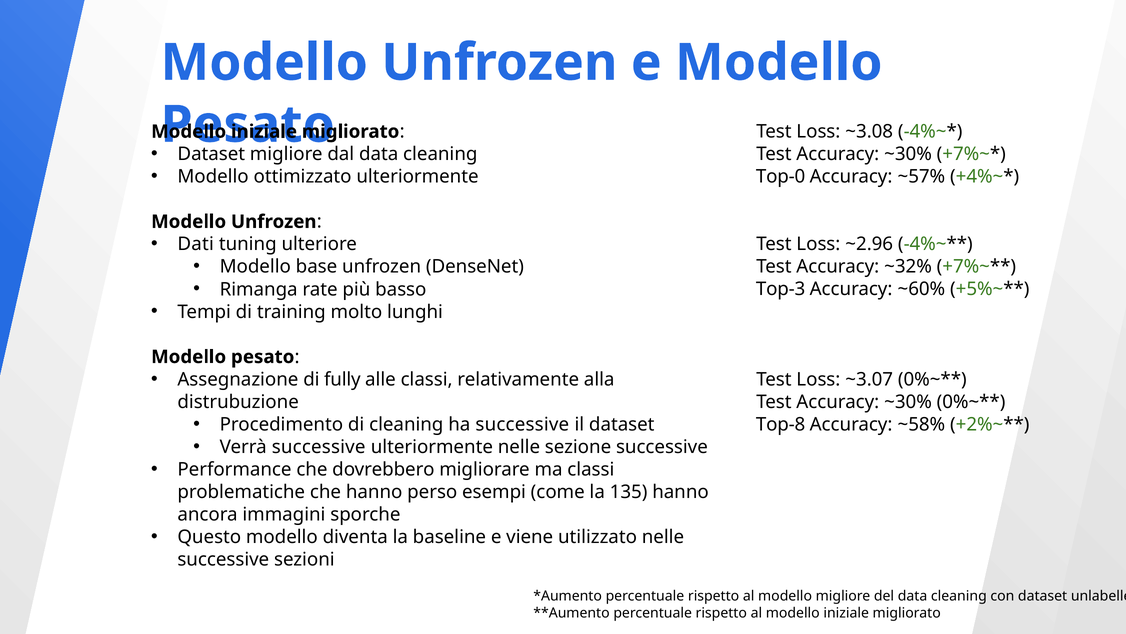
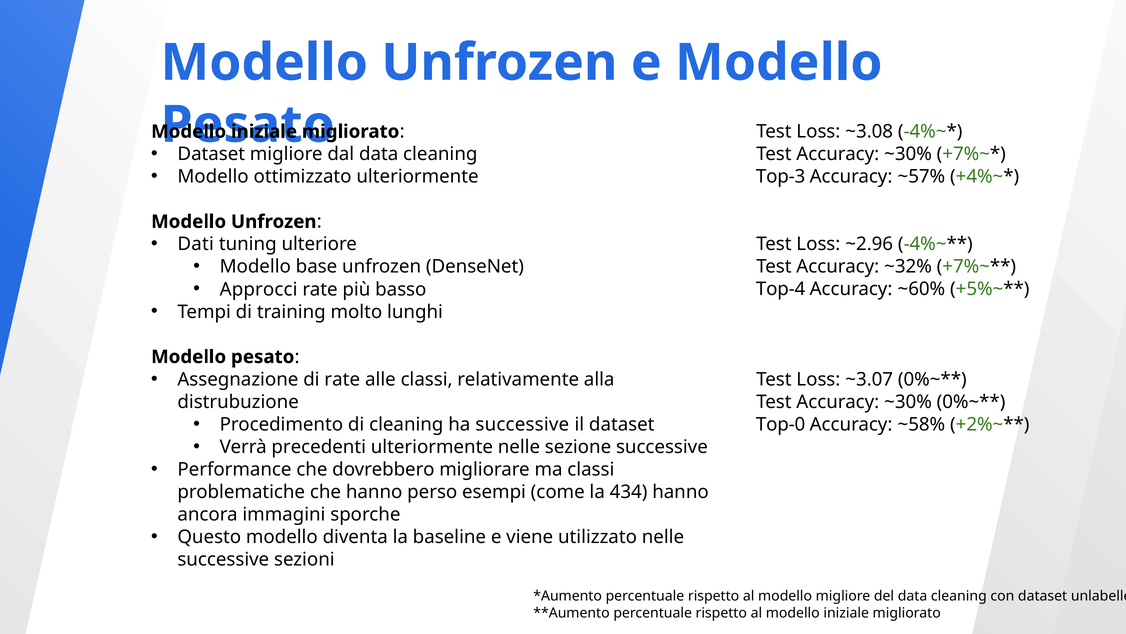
Top-0: Top-0 -> Top-3
Rimanga: Rimanga -> Approcci
Top-3: Top-3 -> Top-4
di fully: fully -> rate
Top-8: Top-8 -> Top-0
Verrà successive: successive -> precedenti
135: 135 -> 434
